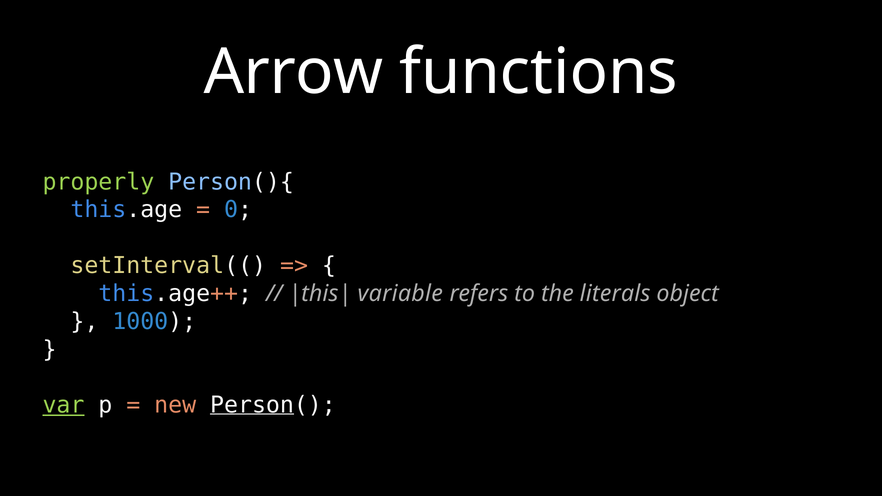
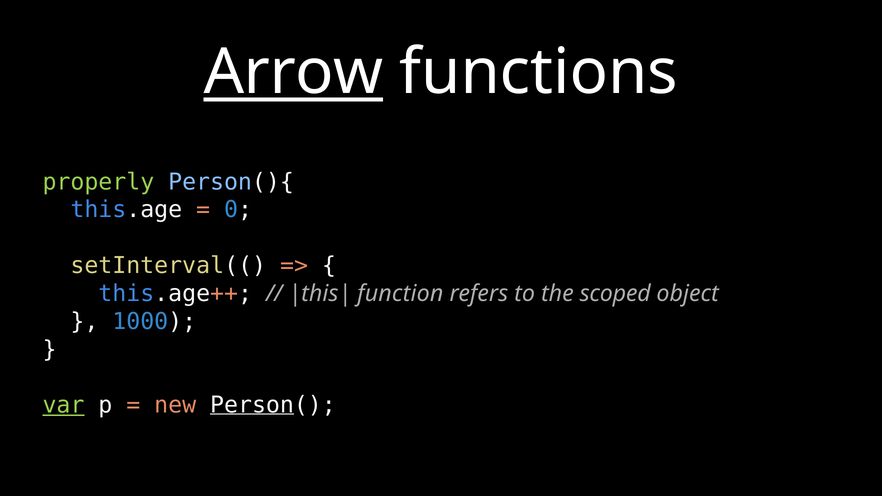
Arrow underline: none -> present
variable: variable -> function
literals: literals -> scoped
